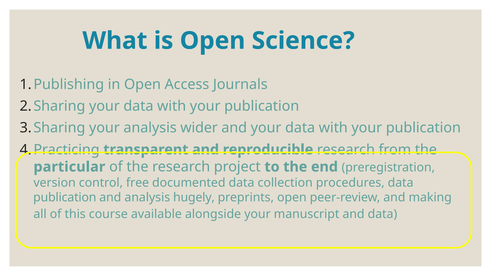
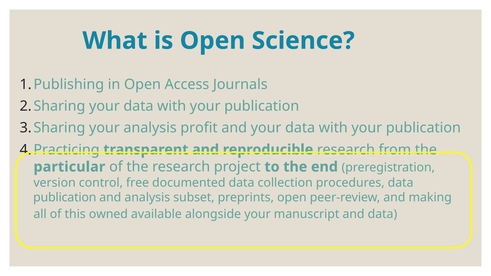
wider: wider -> profit
hugely: hugely -> subset
course: course -> owned
